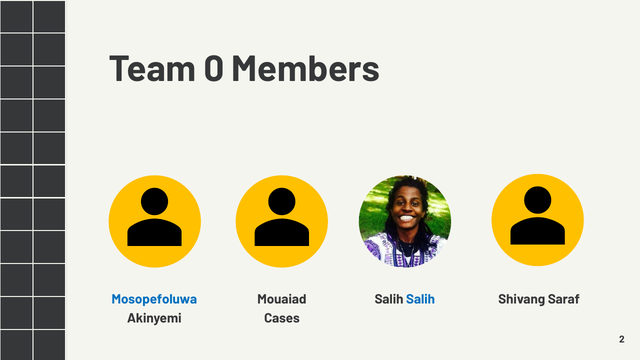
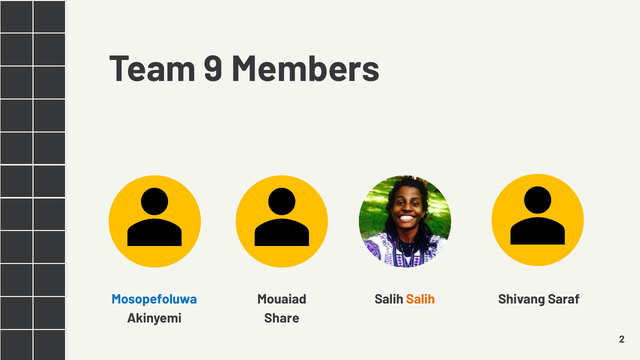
0: 0 -> 9
Salih at (421, 299) colour: blue -> orange
Cases: Cases -> Share
